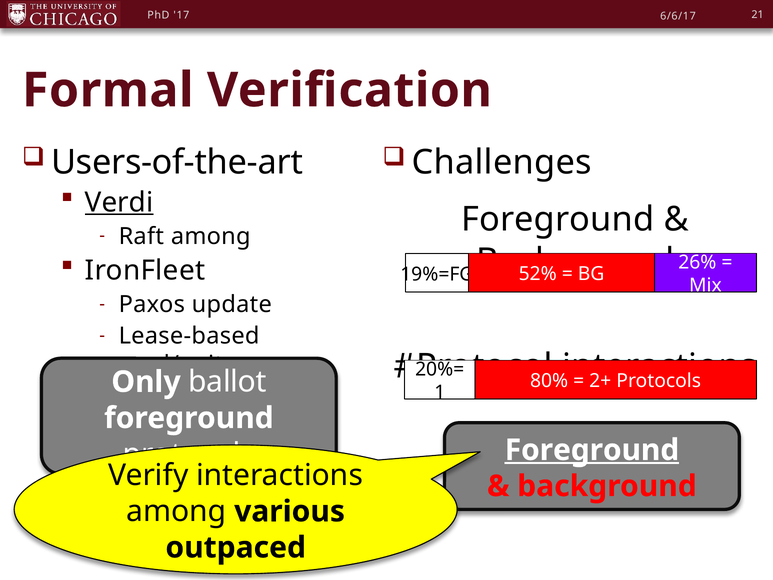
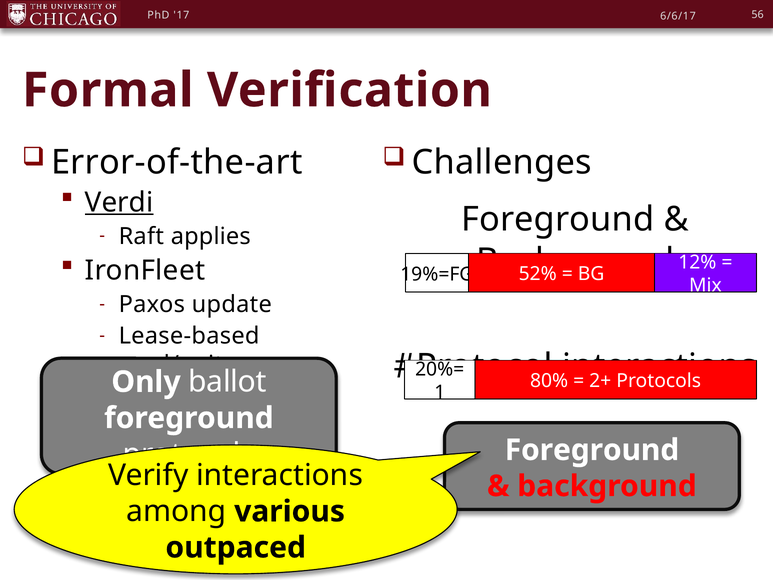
21: 21 -> 56
Users-of-the-art: Users-of-the-art -> Error-of-the-art
Raft among: among -> applies
26%: 26% -> 12%
Foreground at (592, 450) underline: present -> none
